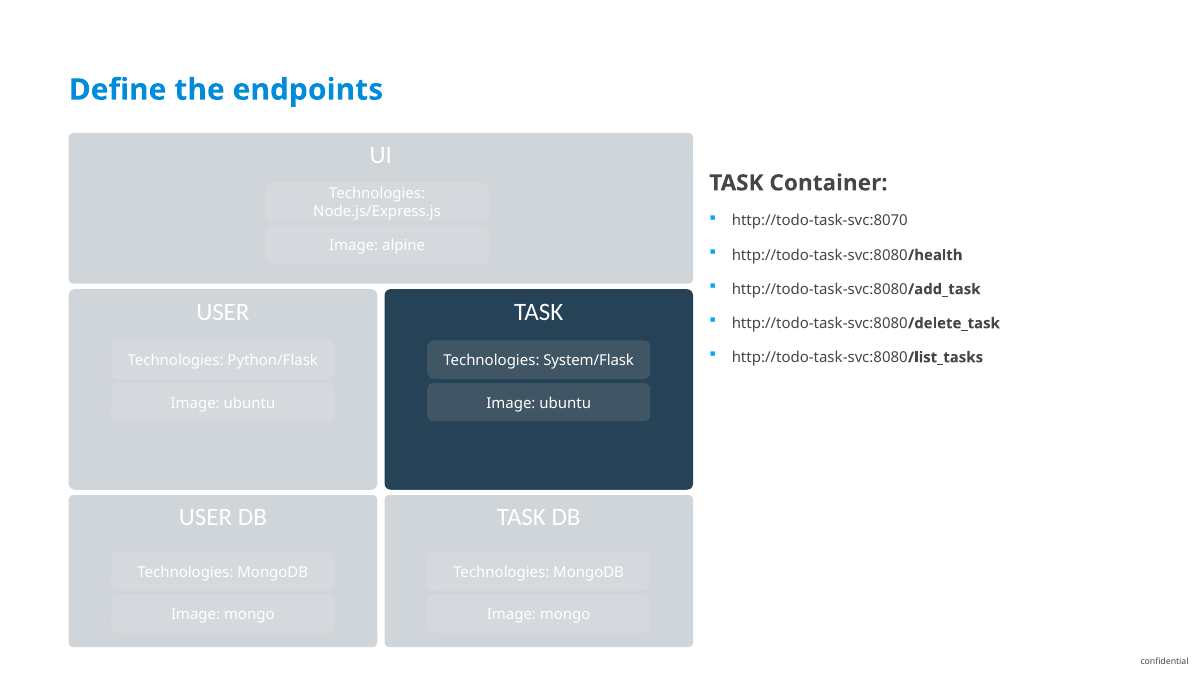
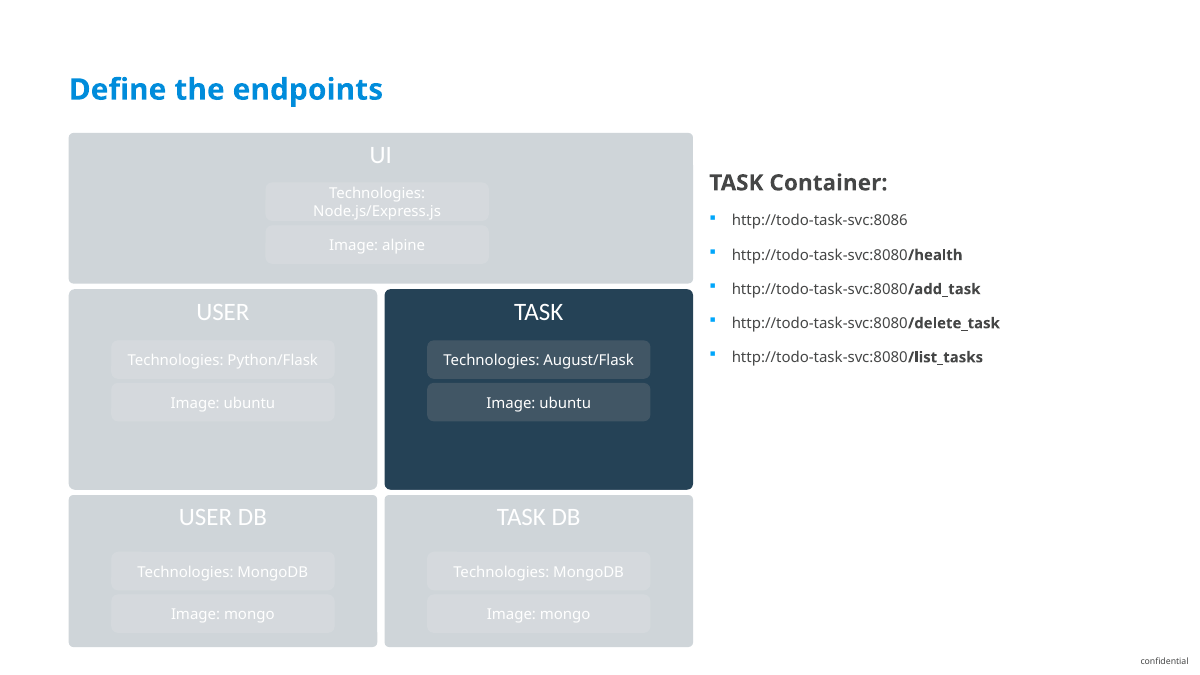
http://todo-task-svc:8070: http://todo-task-svc:8070 -> http://todo-task-svc:8086
System/Flask: System/Flask -> August/Flask
